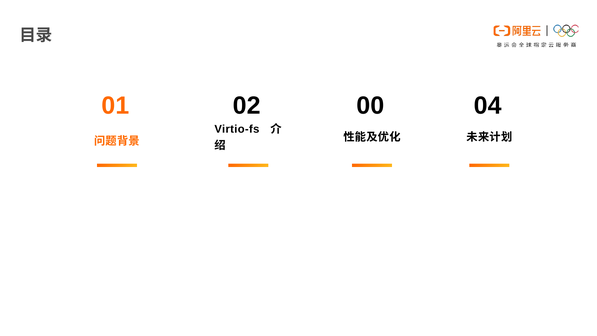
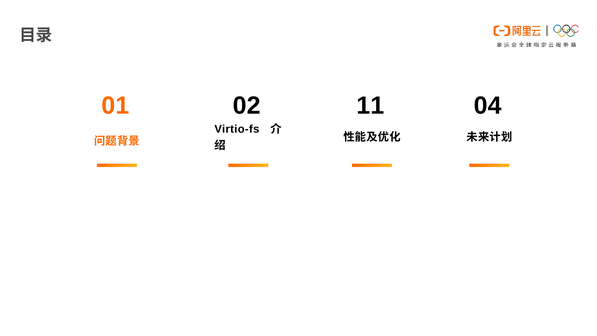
00: 00 -> 11
